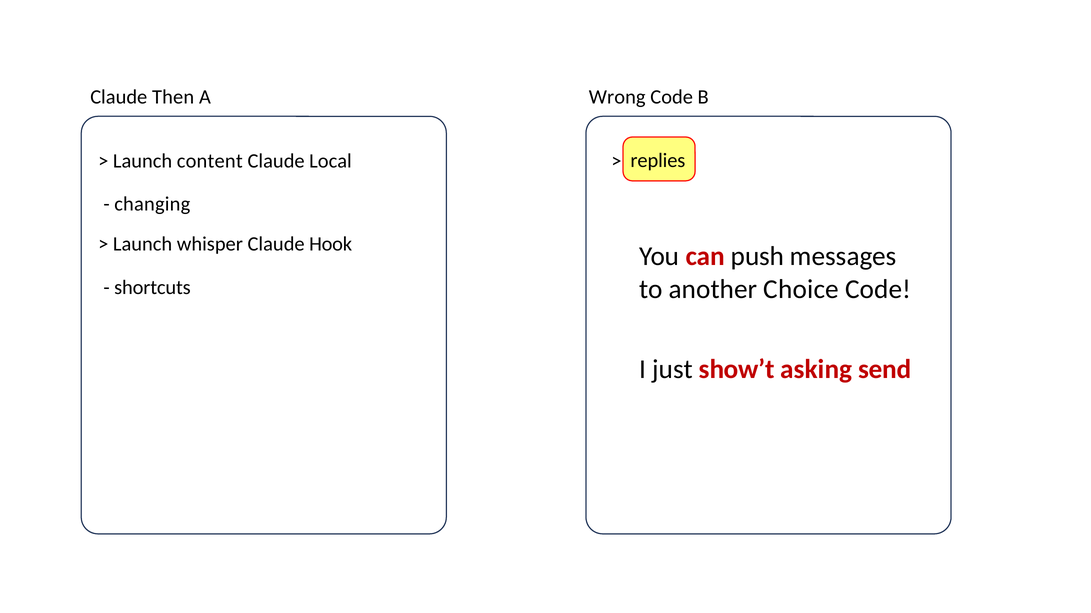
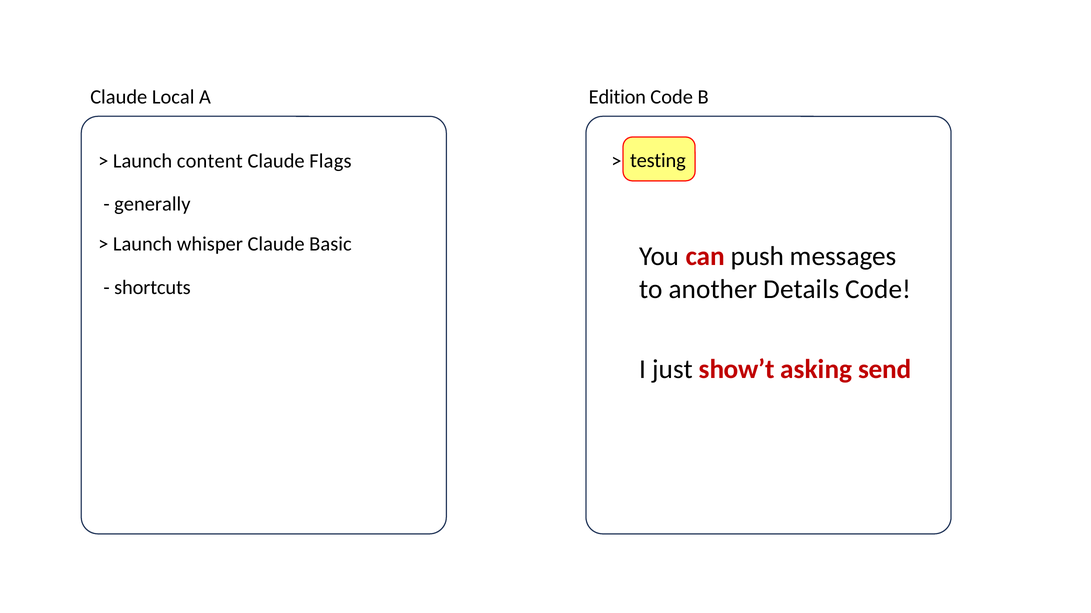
Then: Then -> Local
Wrong: Wrong -> Edition
replies: replies -> testing
Local: Local -> Flags
changing: changing -> generally
Hook: Hook -> Basic
Choice: Choice -> Details
